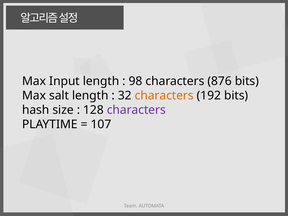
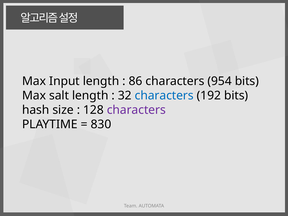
98: 98 -> 86
876: 876 -> 954
characters at (164, 96) colour: orange -> blue
107: 107 -> 830
